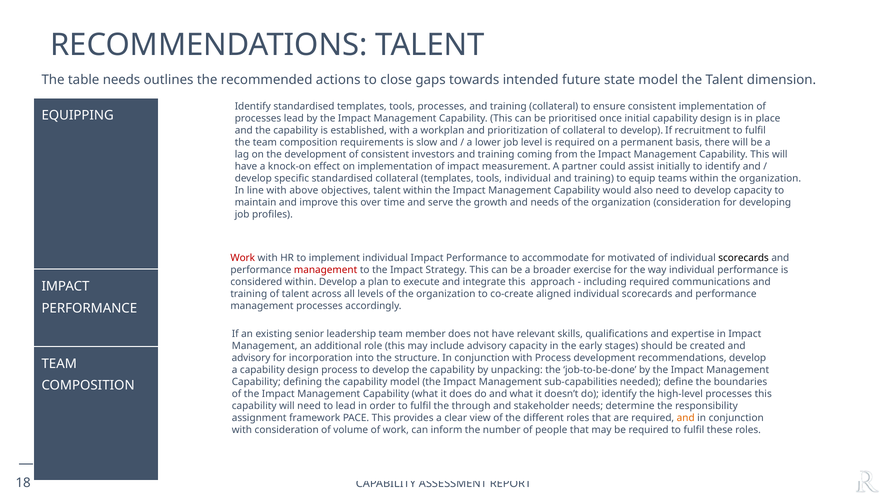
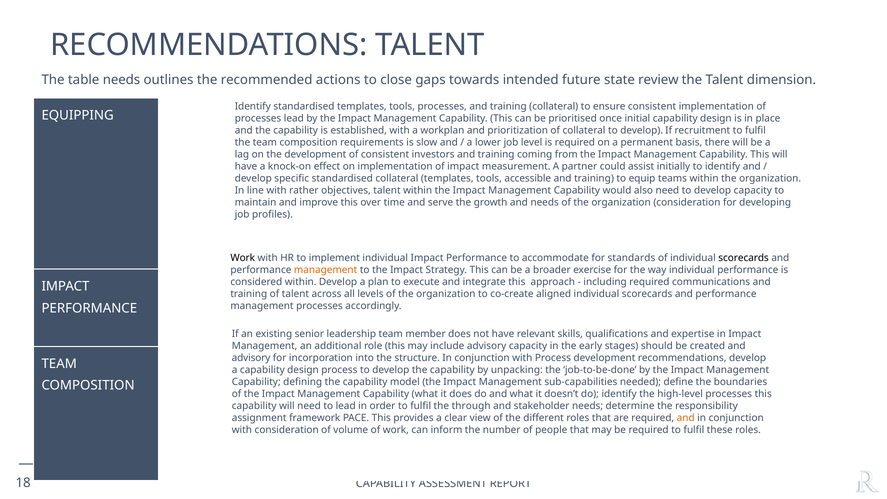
state model: model -> review
tools individual: individual -> accessible
above: above -> rather
Work at (243, 258) colour: red -> black
motivated: motivated -> standards
management at (326, 270) colour: red -> orange
